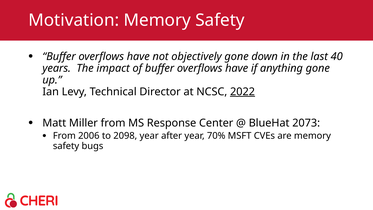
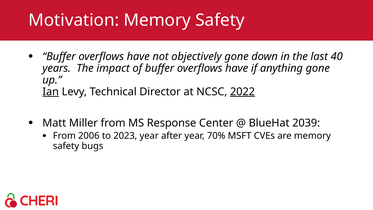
Ian underline: none -> present
2073: 2073 -> 2039
2098: 2098 -> 2023
